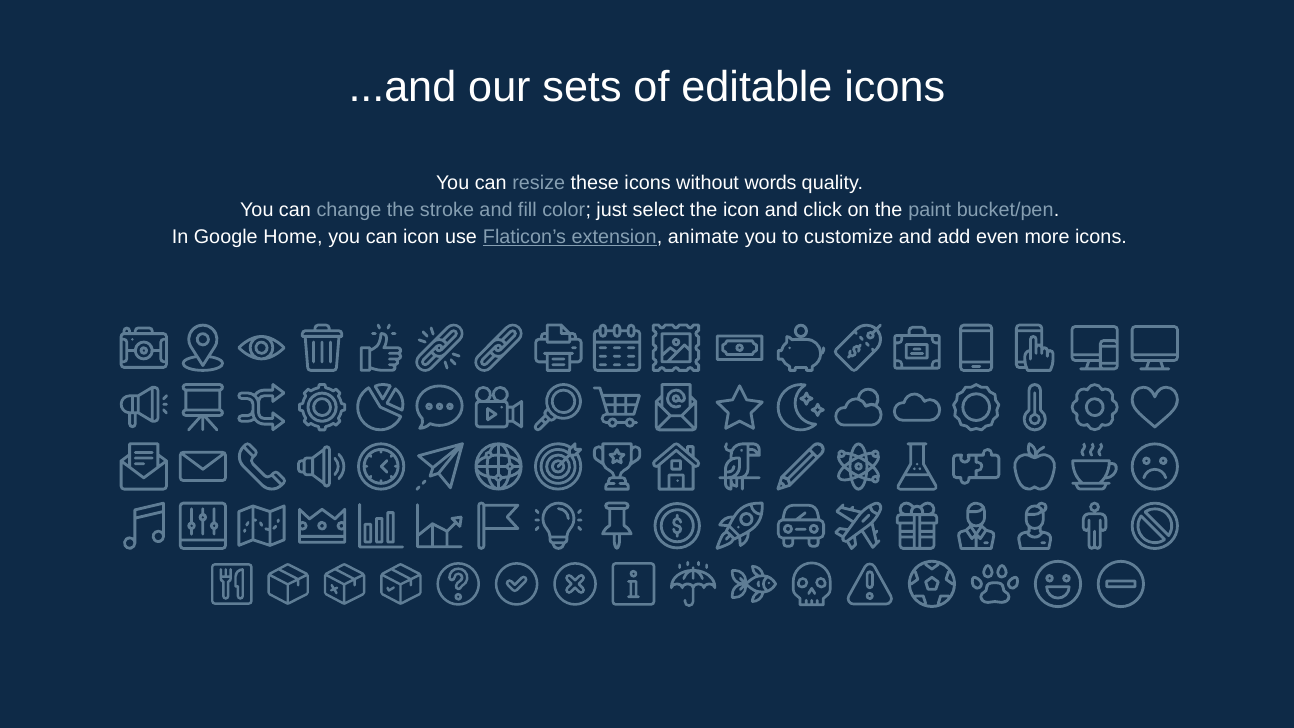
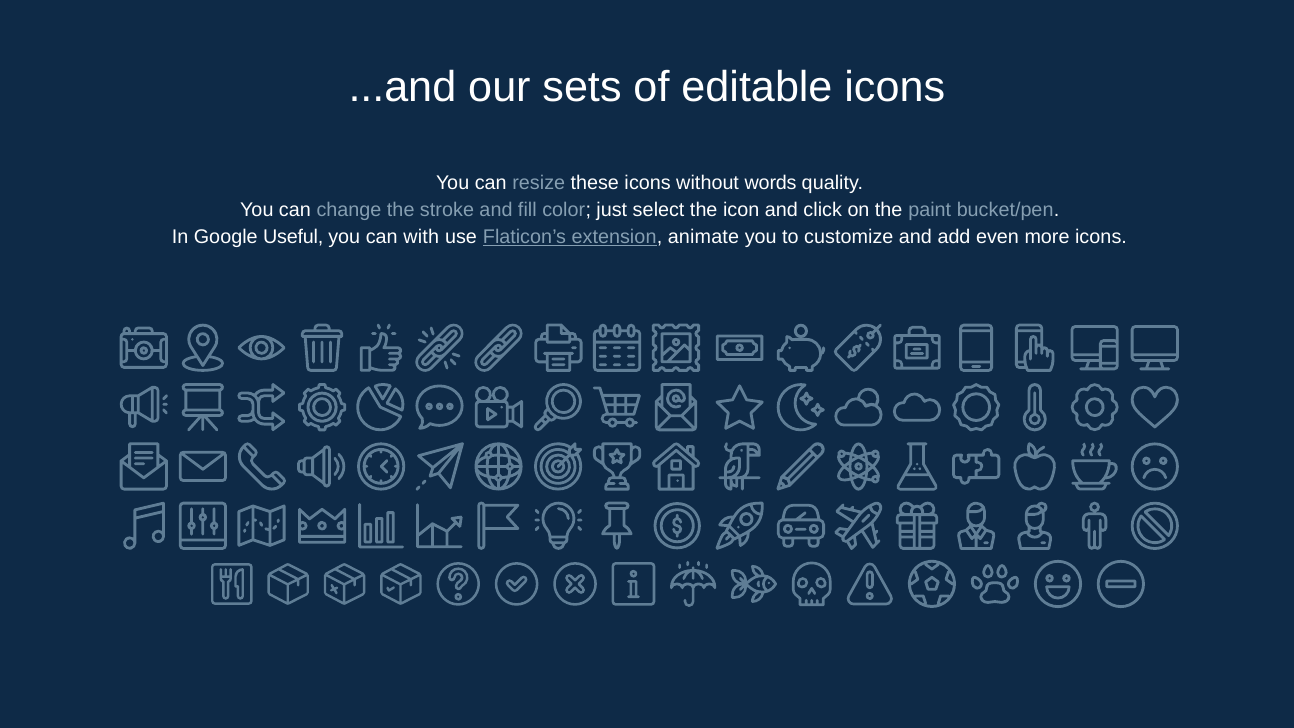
Home: Home -> Useful
can icon: icon -> with
